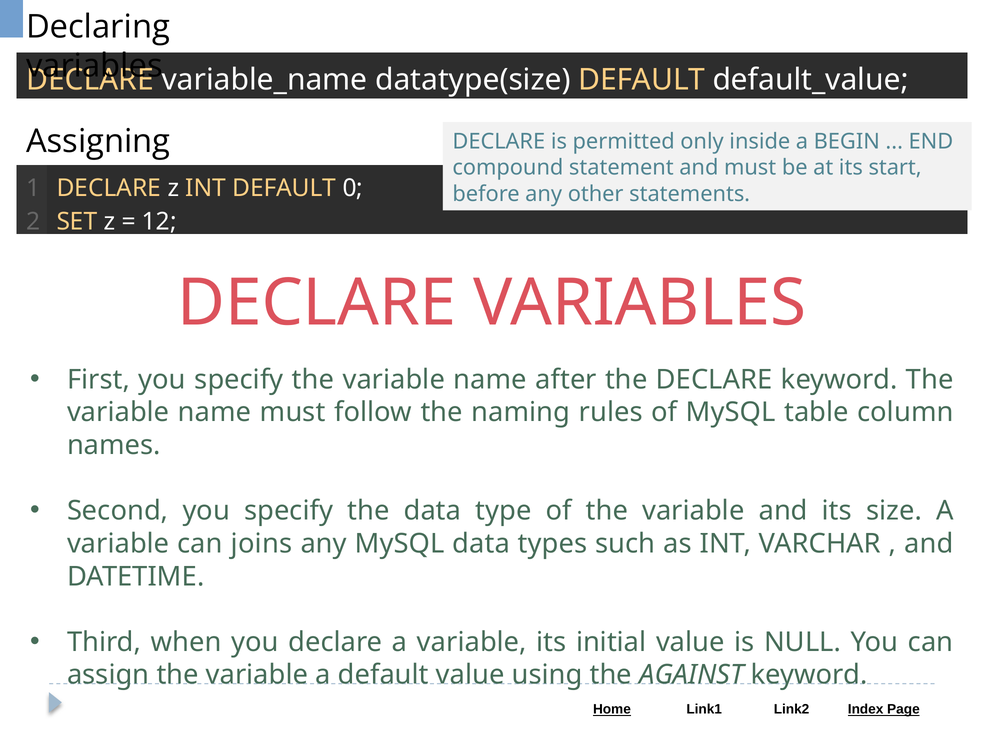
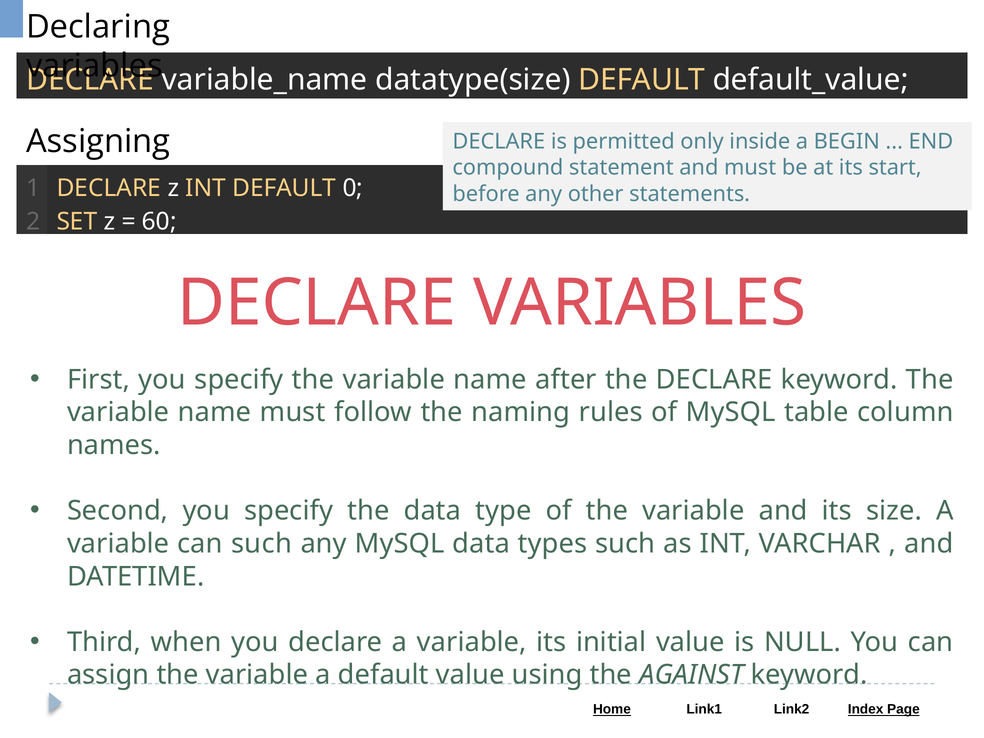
12: 12 -> 60
can joins: joins -> such
